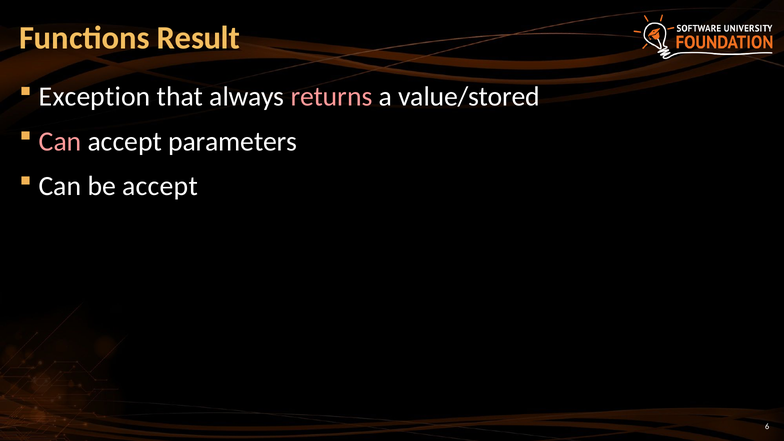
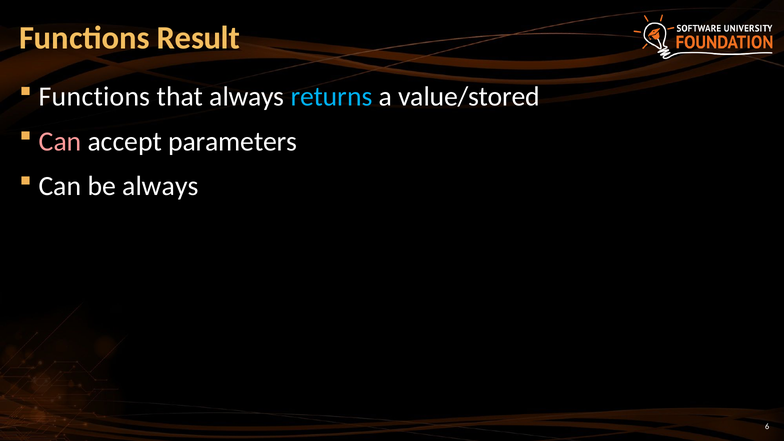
Exception at (95, 97): Exception -> Functions
returns colour: pink -> light blue
be accept: accept -> always
